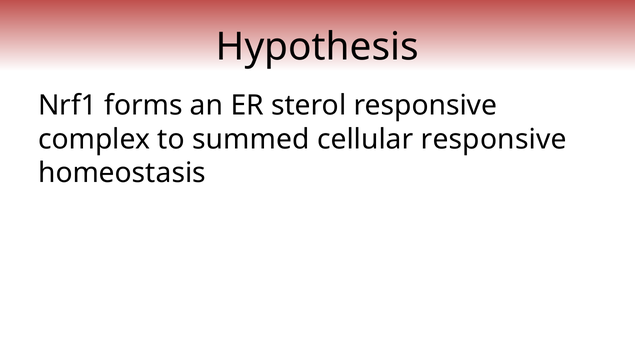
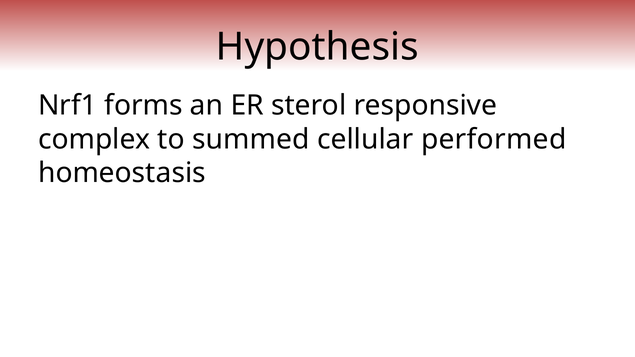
cellular responsive: responsive -> performed
